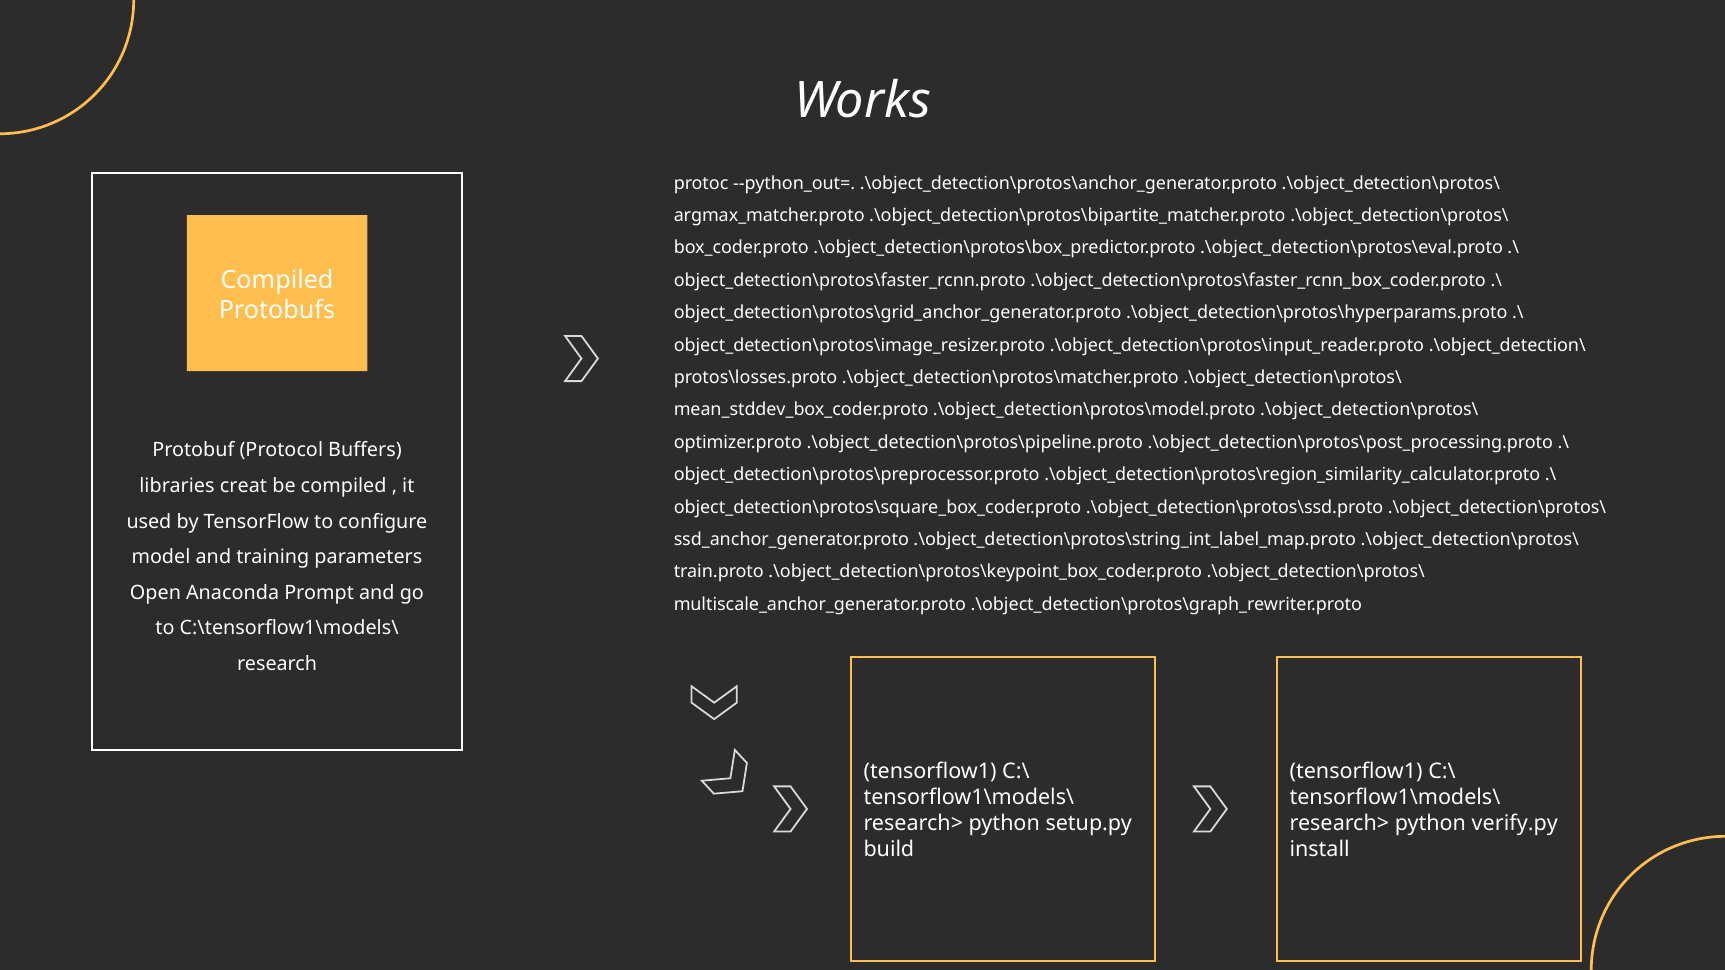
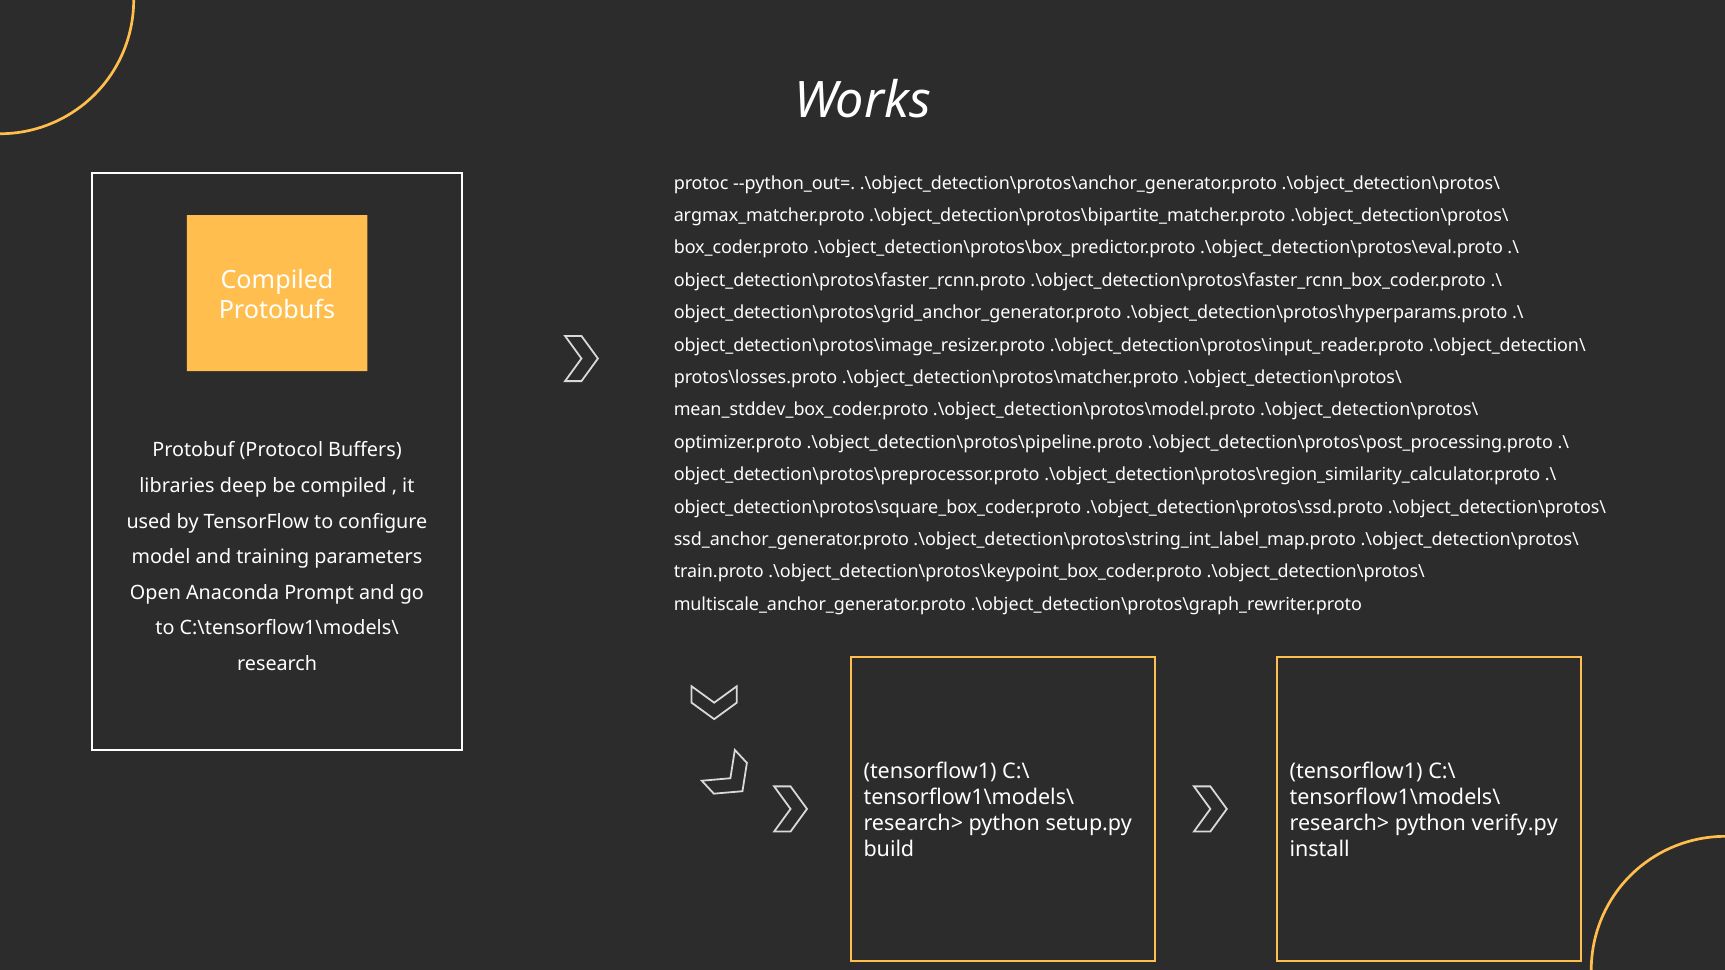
creat: creat -> deep
